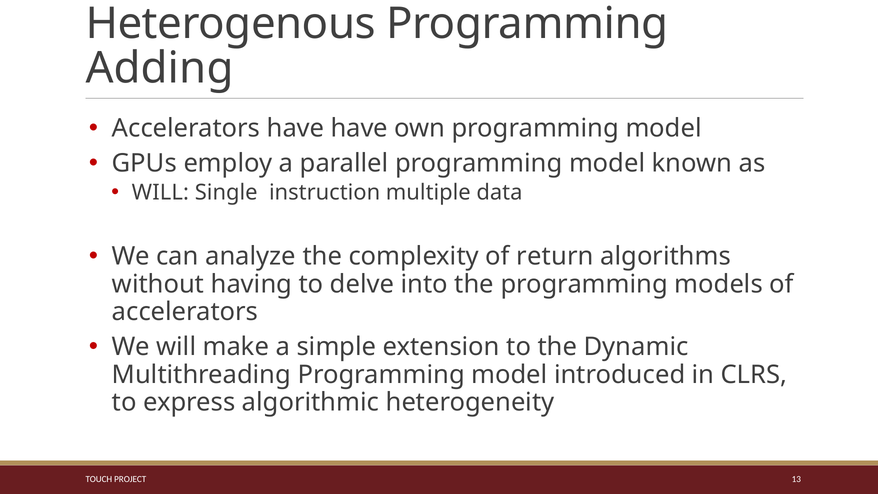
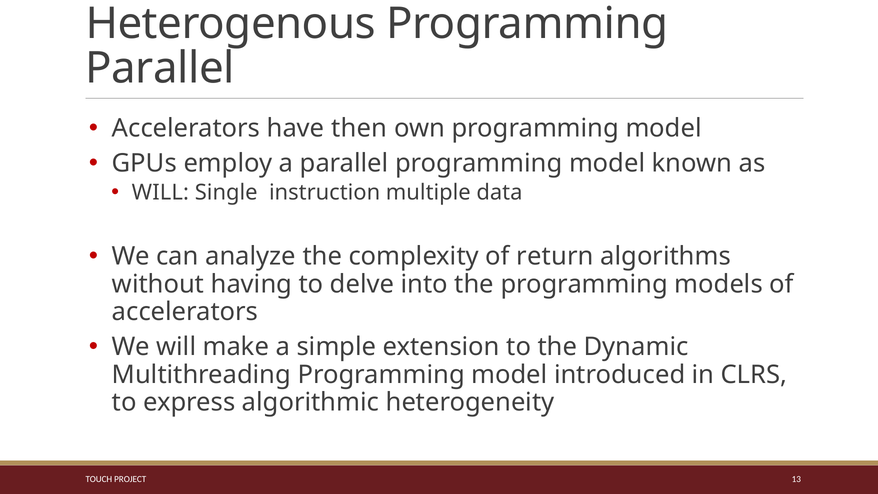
Adding at (160, 68): Adding -> Parallel
have have: have -> then
